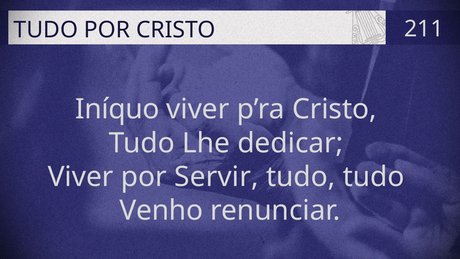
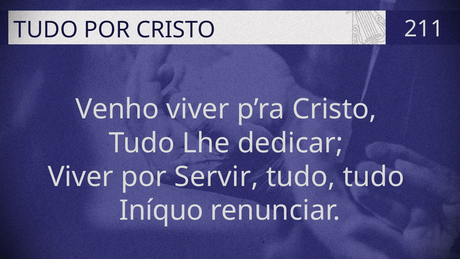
Iníquo: Iníquo -> Venho
Venho: Venho -> Iníquo
